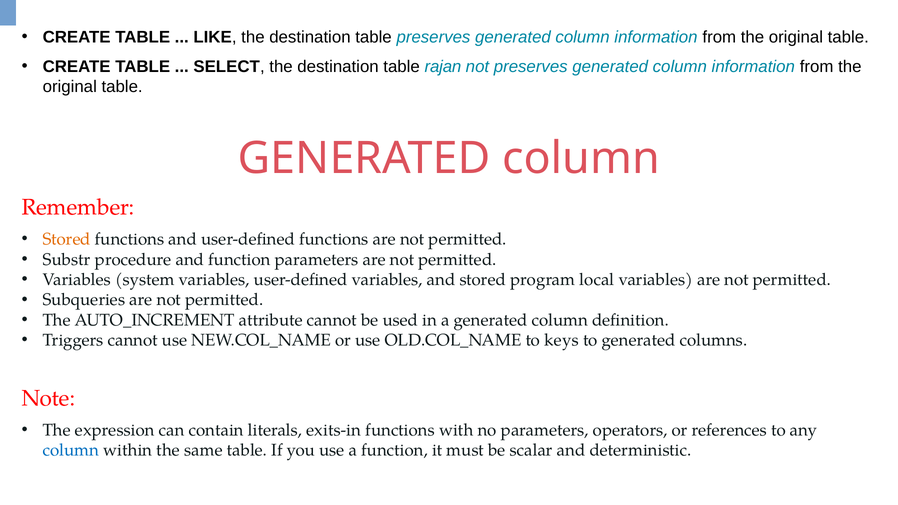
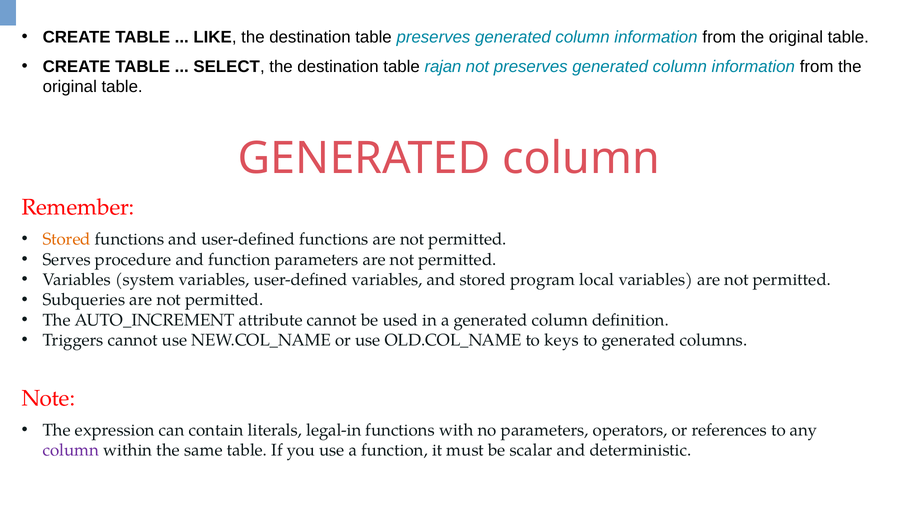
Substr: Substr -> Serves
exits-in: exits-in -> legal-in
column at (71, 451) colour: blue -> purple
